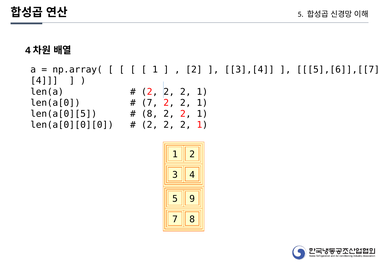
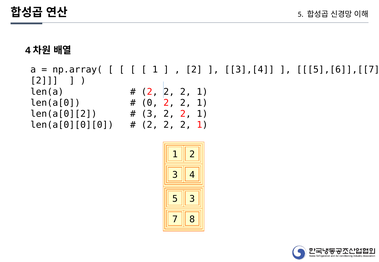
4 at (44, 81): 4 -> 2
7 at (150, 103): 7 -> 0
len(a[0][5: len(a[0][5 -> len(a[0][2
8 at (150, 114): 8 -> 3
5 9: 9 -> 3
